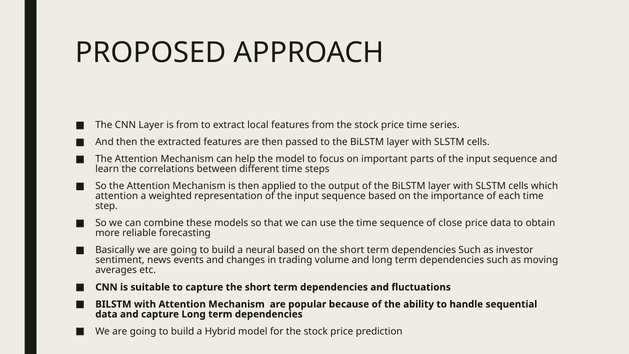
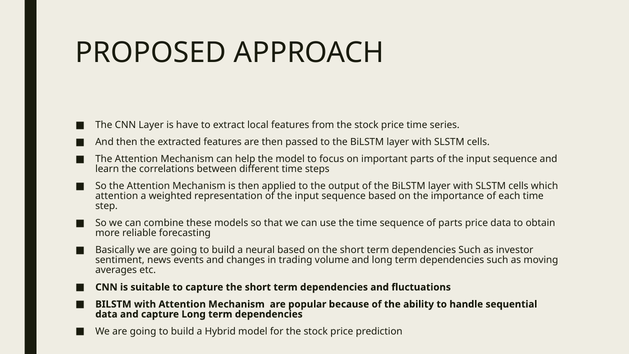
is from: from -> have
of close: close -> parts
